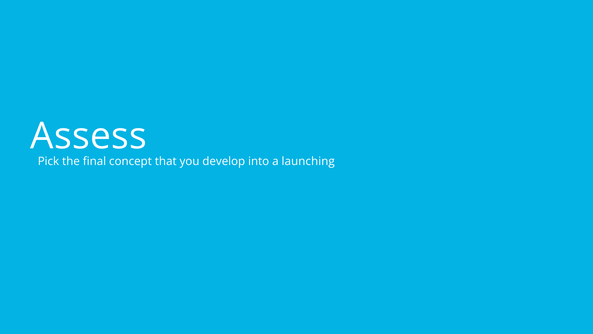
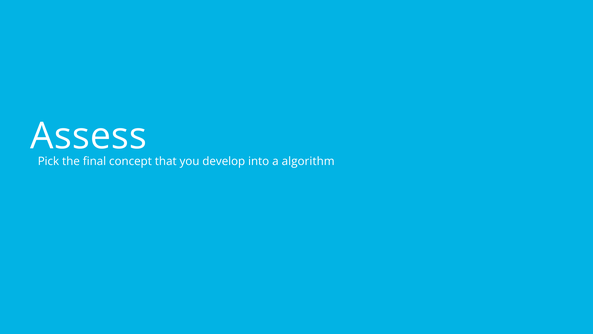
launching: launching -> algorithm
